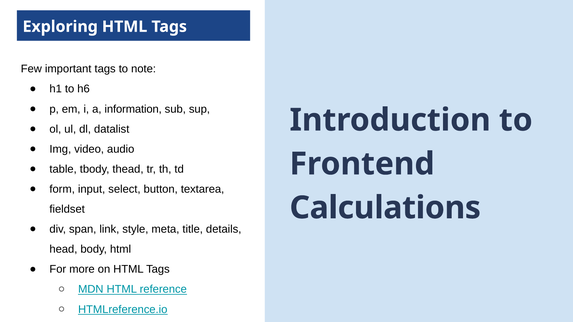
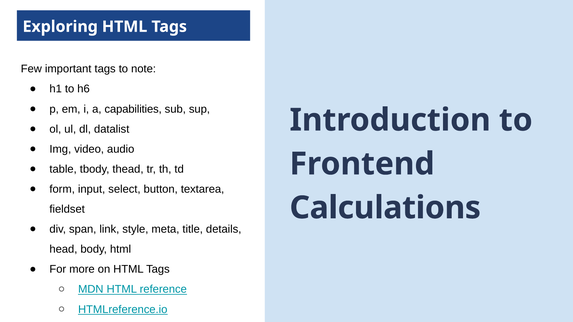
information: information -> capabilities
